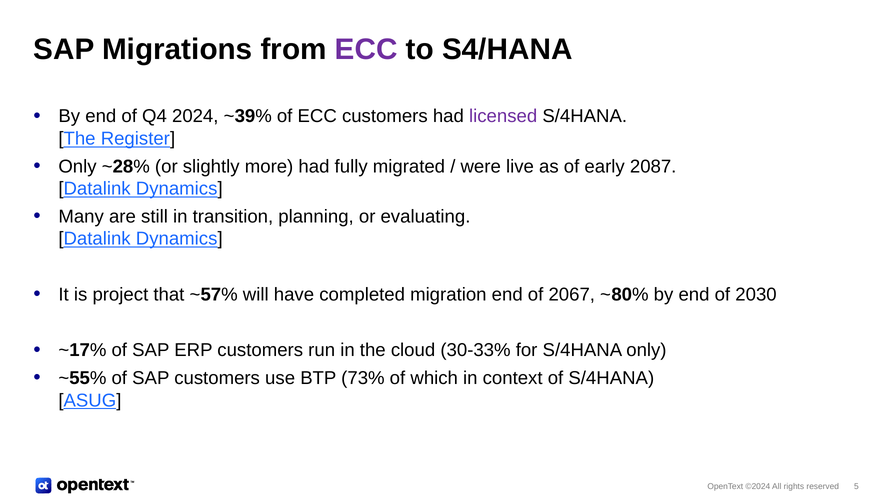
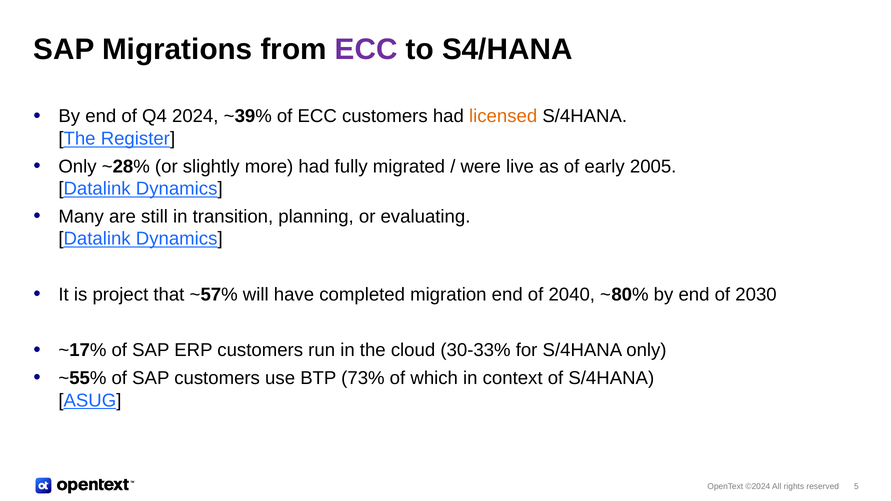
licensed colour: purple -> orange
2087: 2087 -> 2005
2067: 2067 -> 2040
